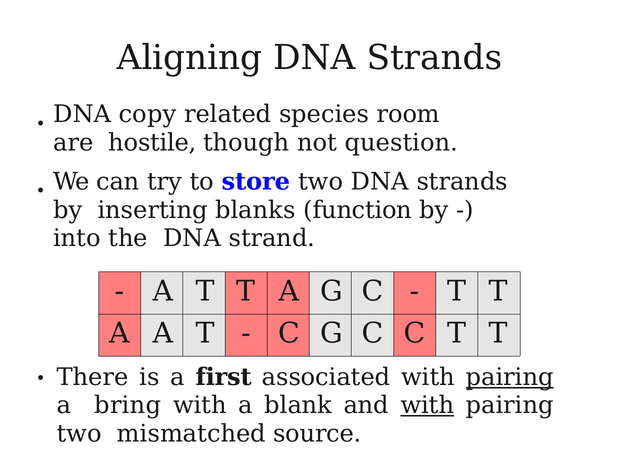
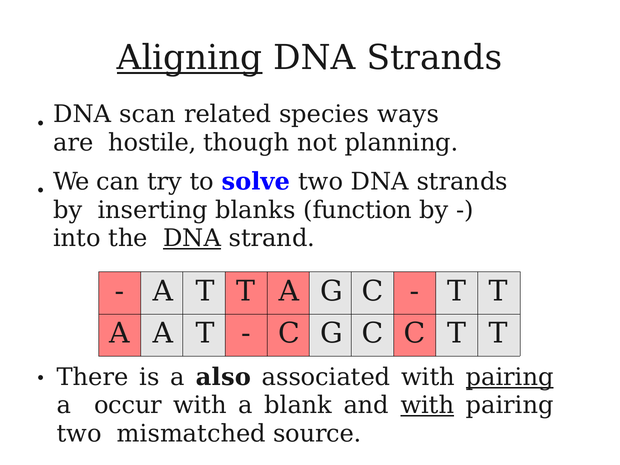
Aligning underline: none -> present
copy: copy -> scan
room: room -> ways
question: question -> planning
store: store -> solve
DNA at (192, 238) underline: none -> present
first: first -> also
bring: bring -> occur
